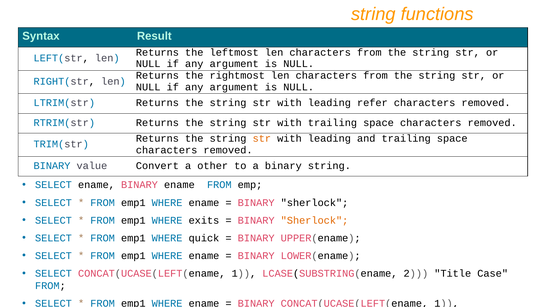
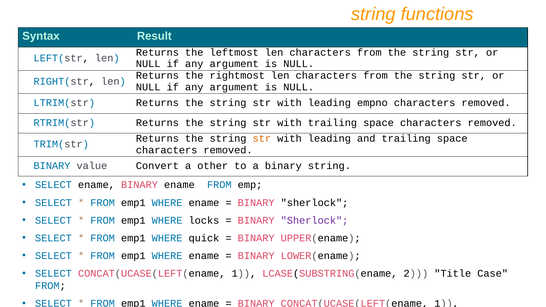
refer: refer -> empno
exits: exits -> locks
Sherlock at (315, 220) colour: orange -> purple
